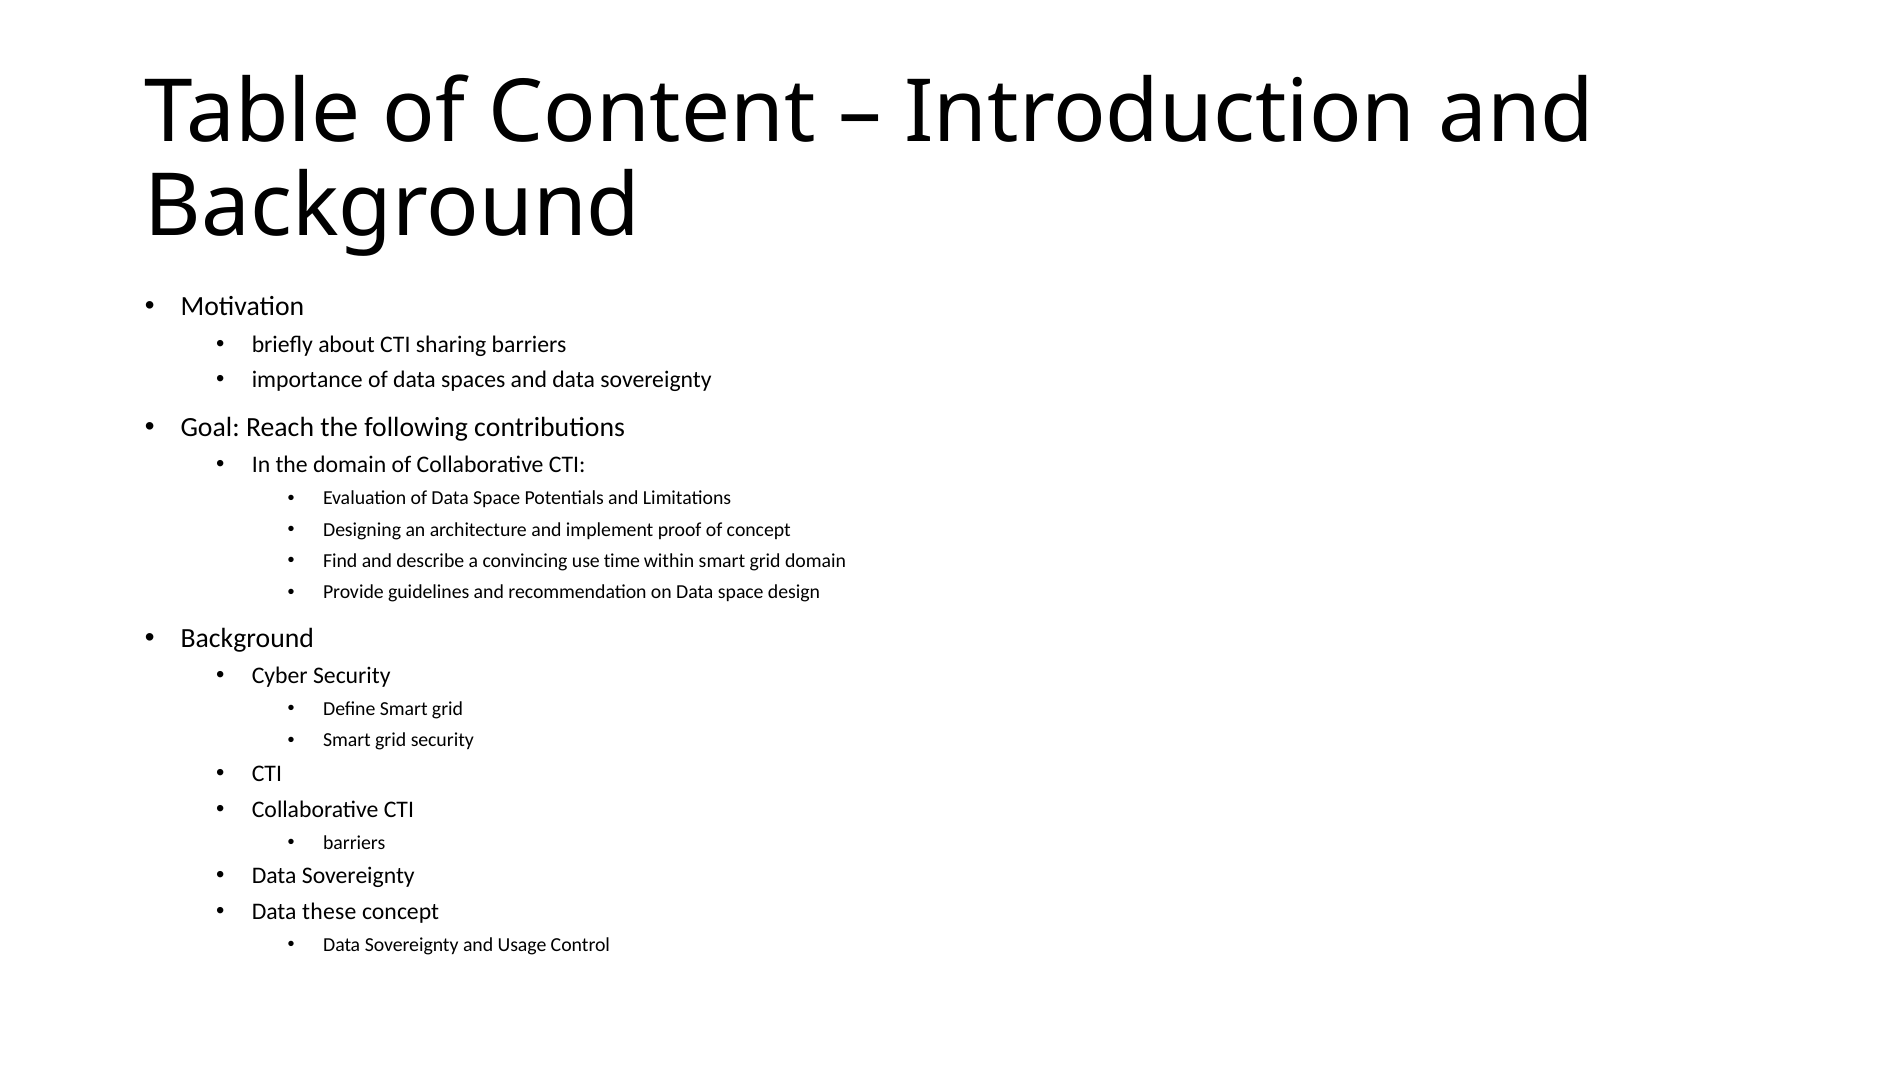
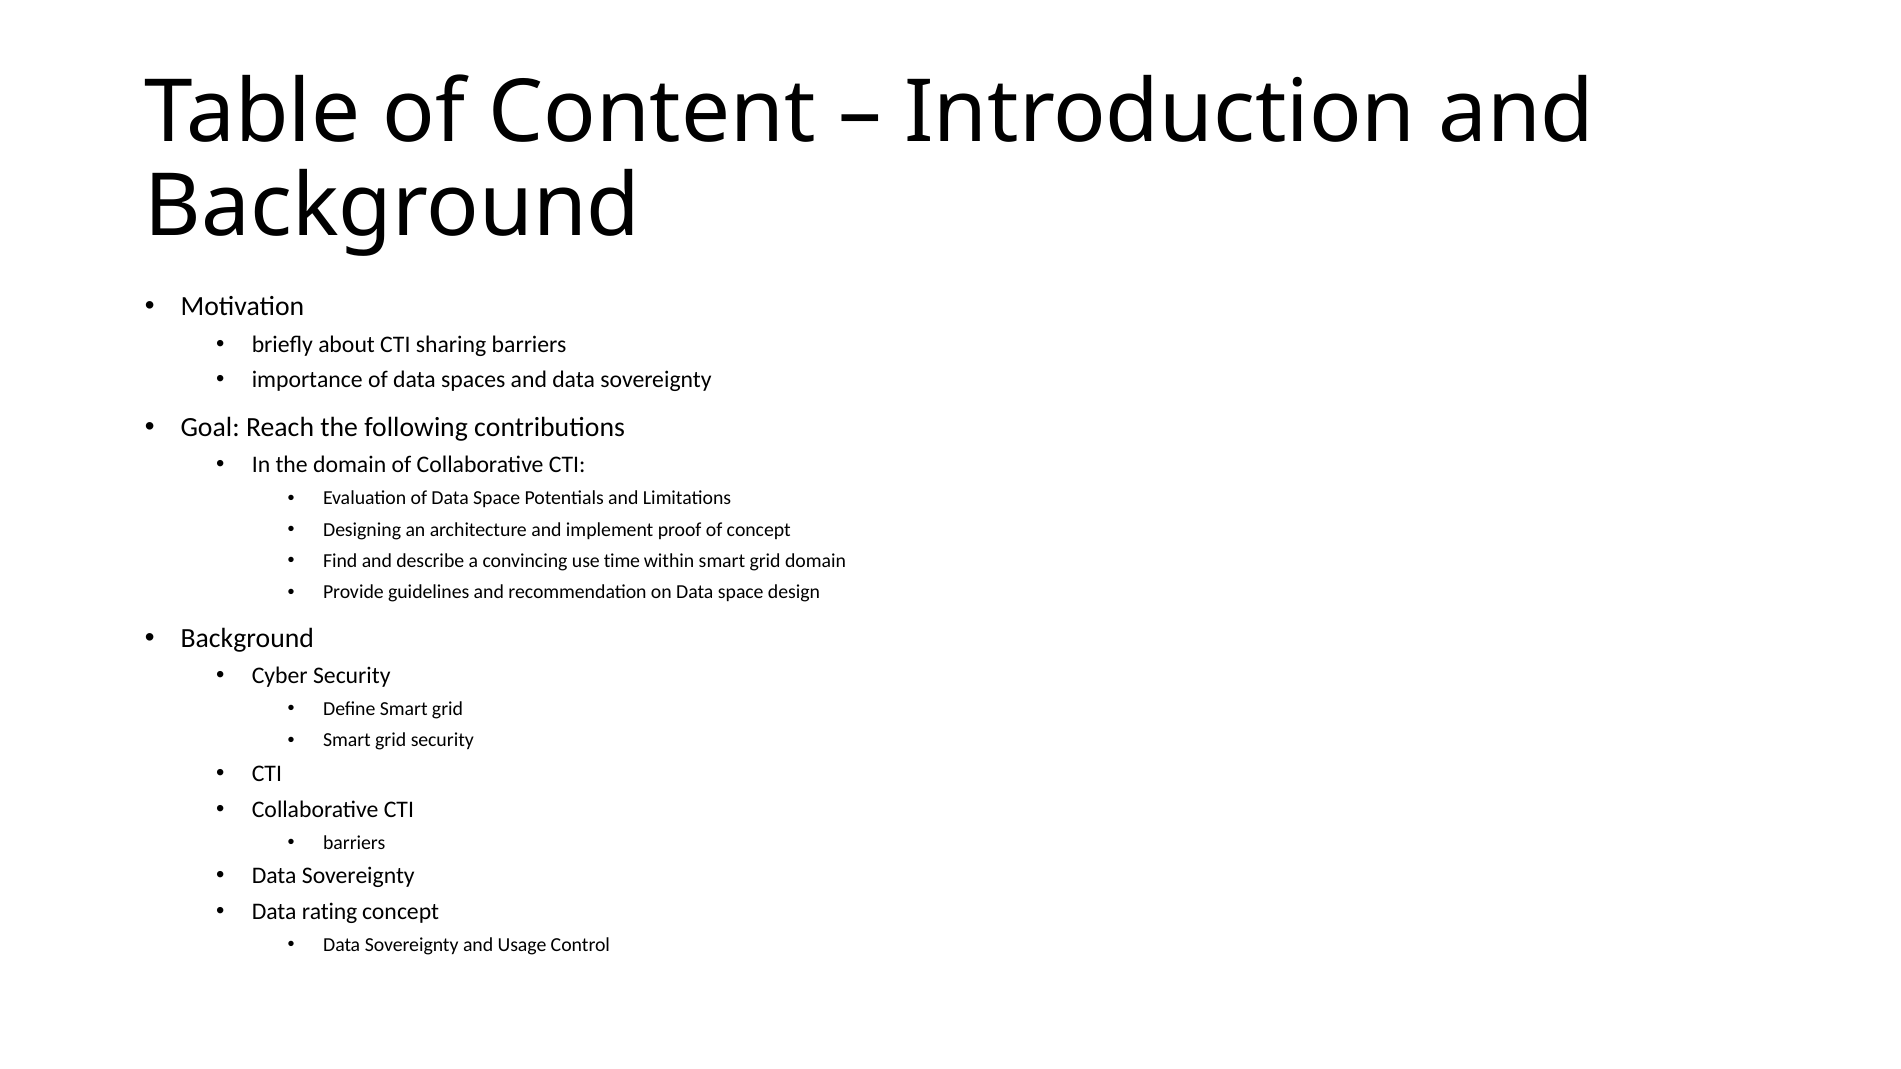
these: these -> rating
